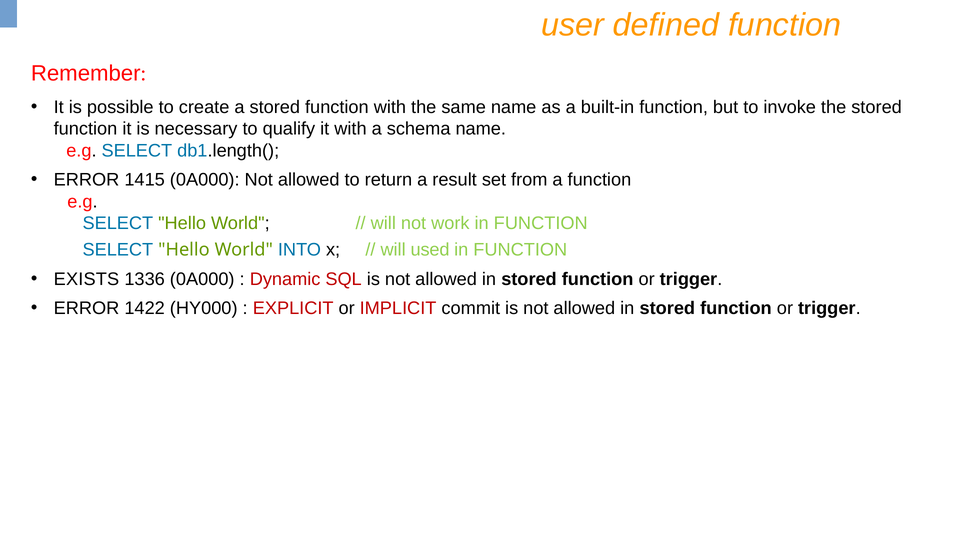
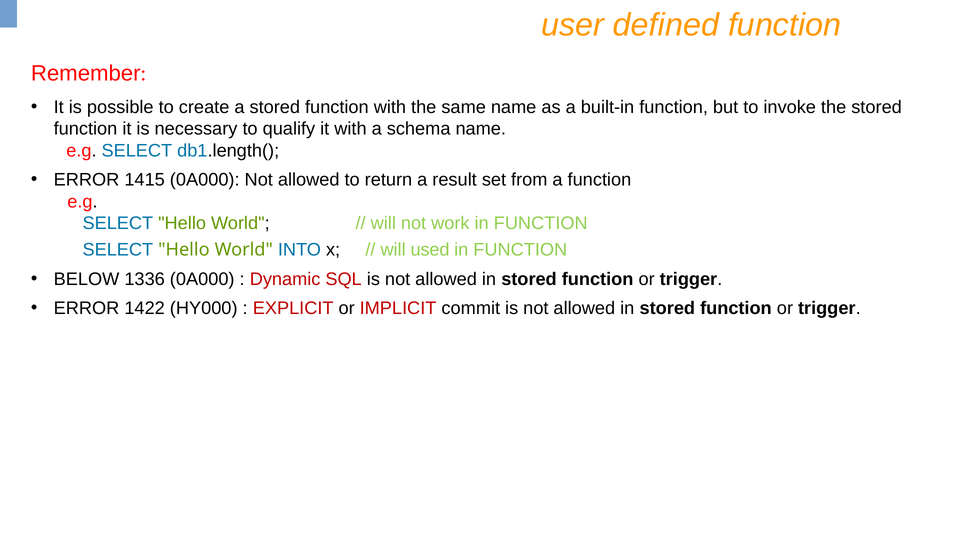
EXISTS: EXISTS -> BELOW
